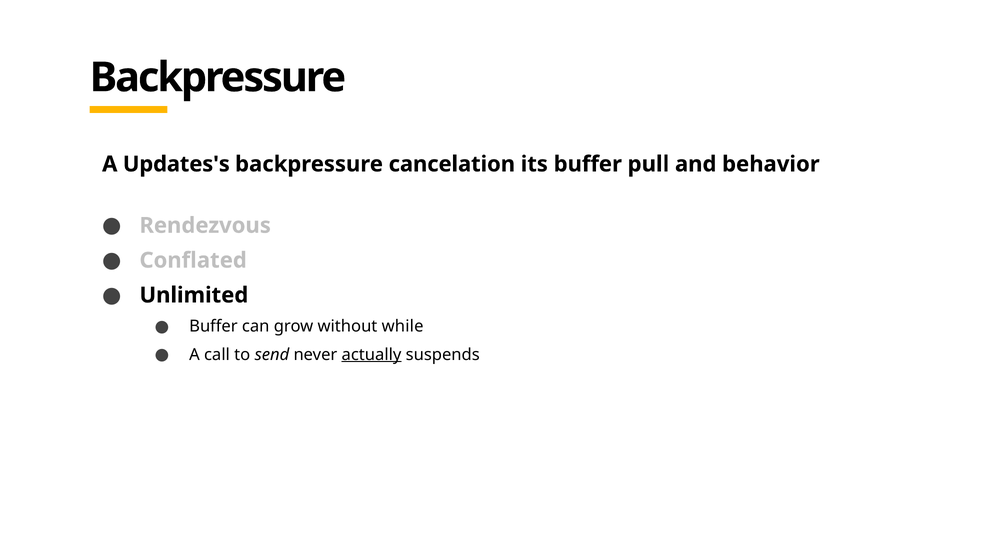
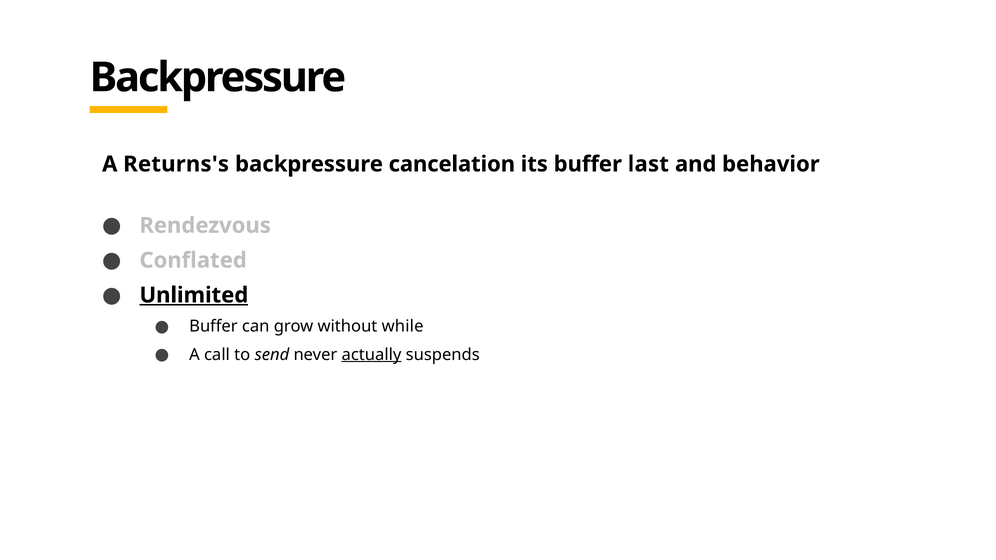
Updates's: Updates's -> Returns's
pull: pull -> last
Unlimited underline: none -> present
